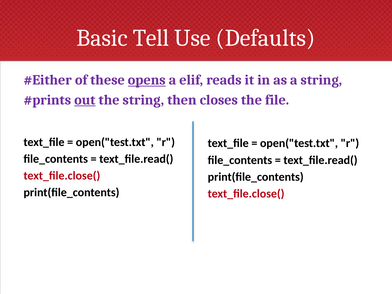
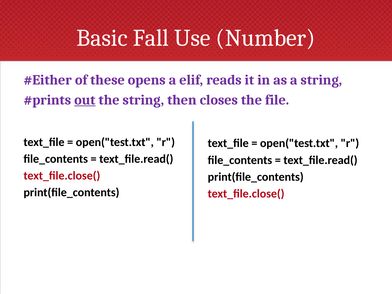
Tell: Tell -> Fall
Defaults: Defaults -> Number
opens underline: present -> none
